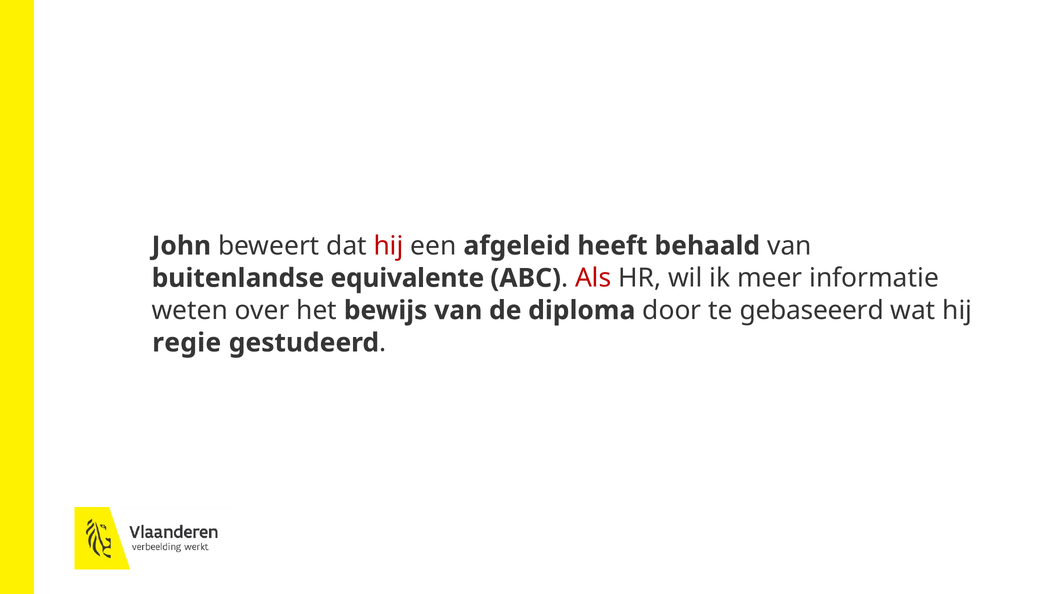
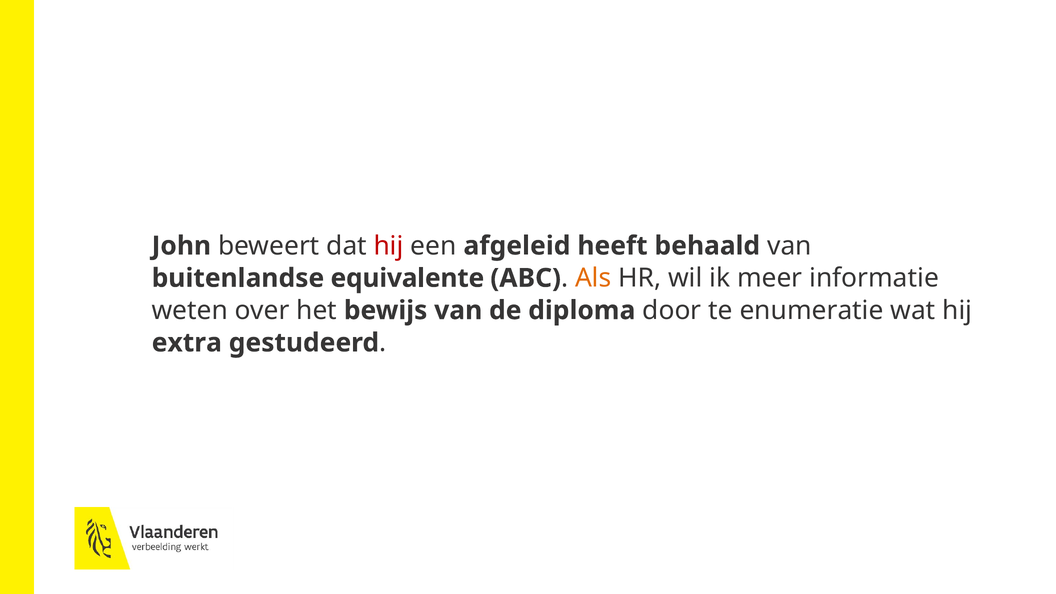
Als colour: red -> orange
gebaseeerd: gebaseeerd -> enumeratie
regie: regie -> extra
